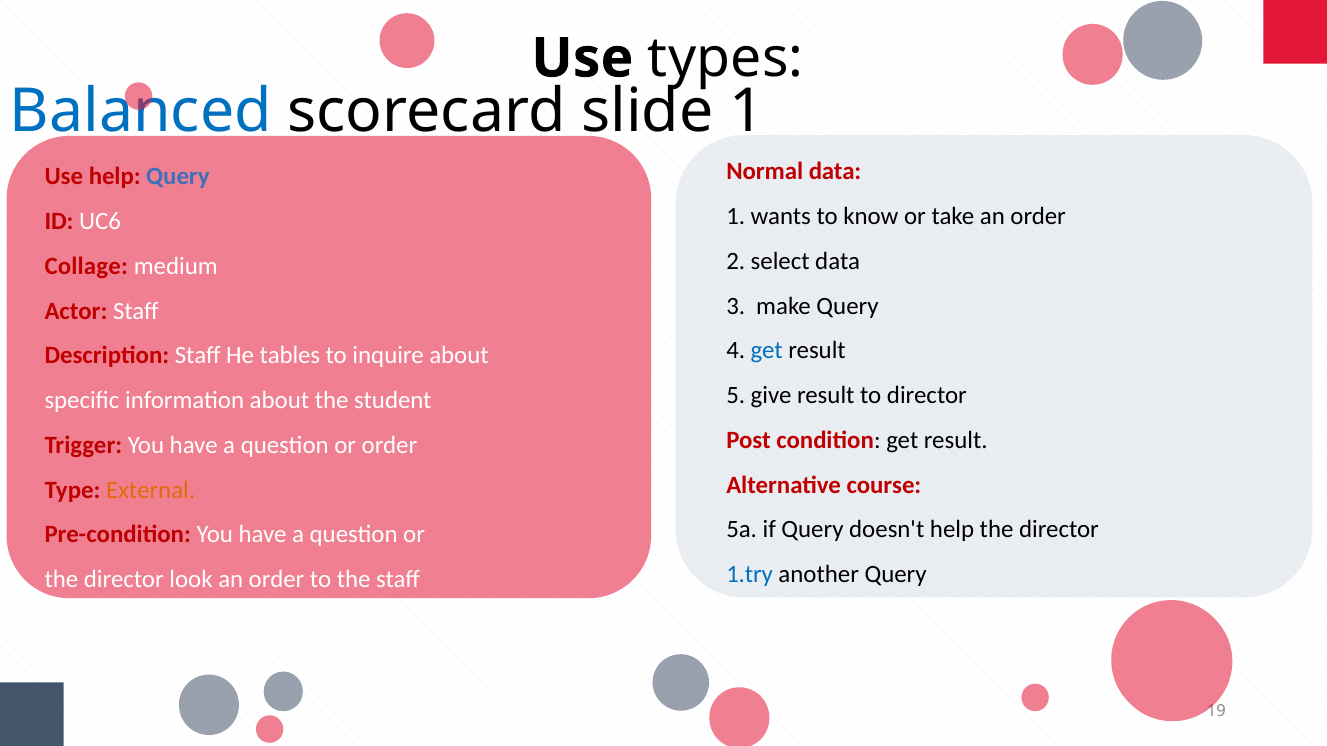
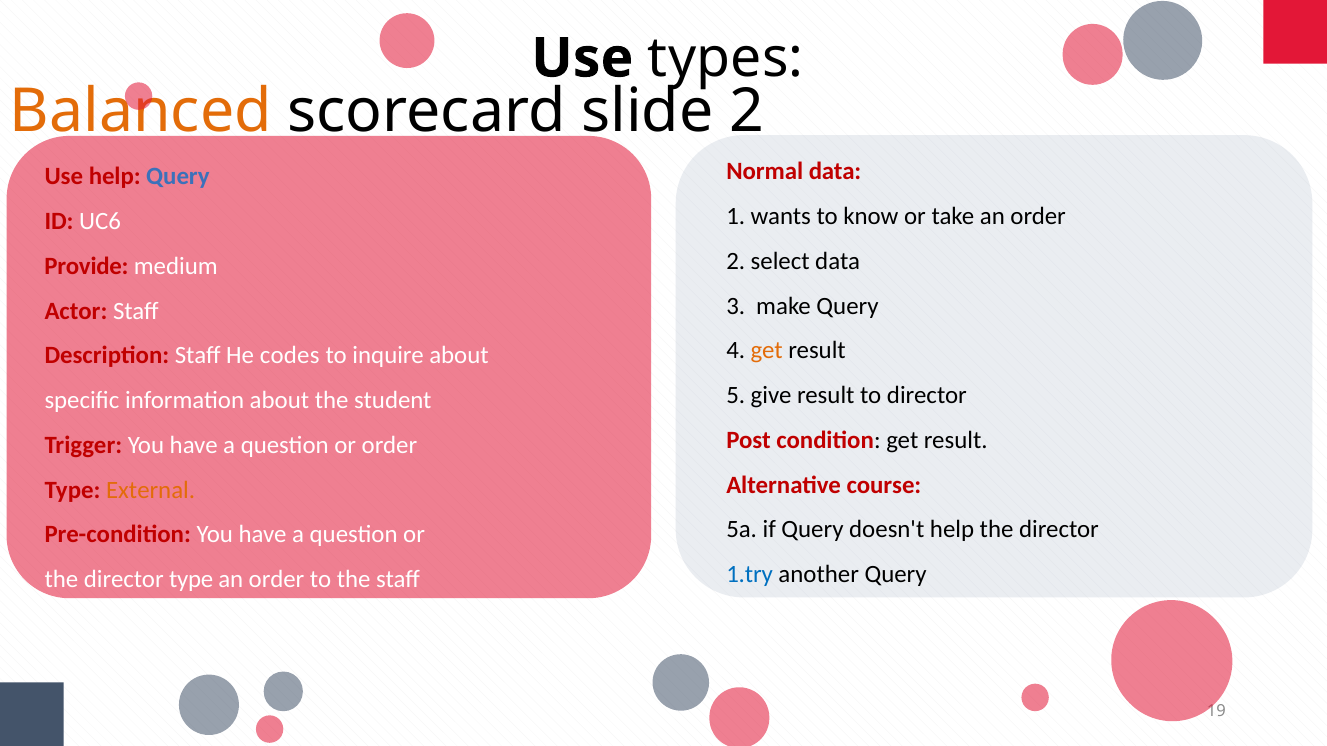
Balanced colour: blue -> orange
slide 1: 1 -> 2
Collage: Collage -> Provide
get at (767, 351) colour: blue -> orange
tables: tables -> codes
director look: look -> type
